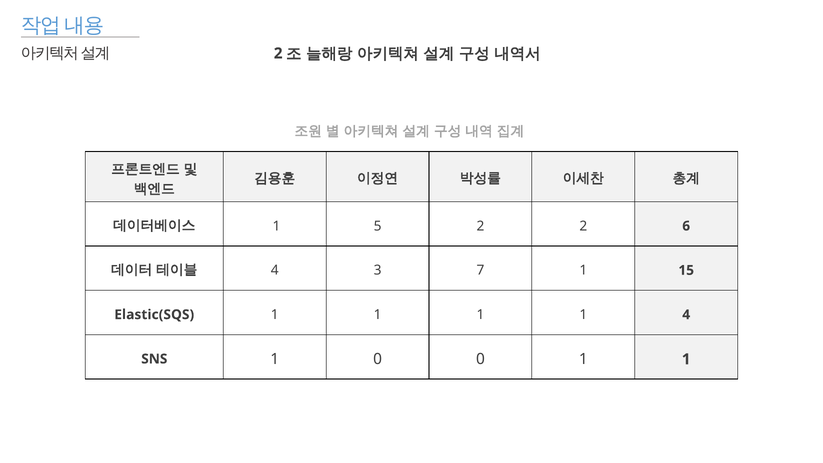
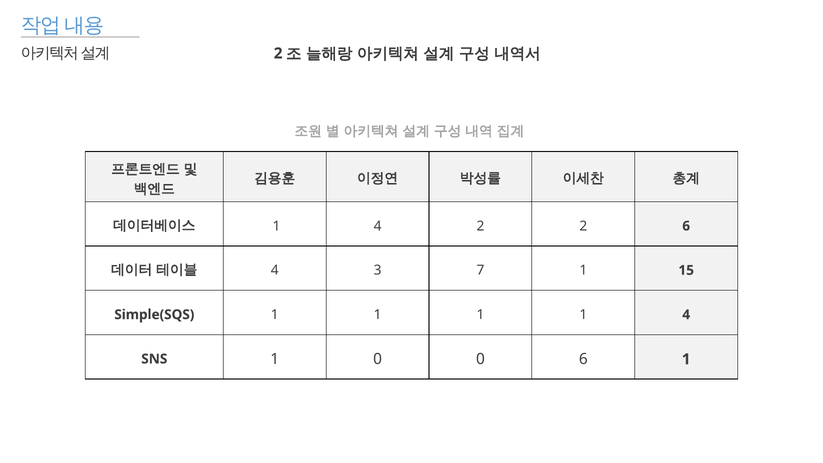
5 at (378, 226): 5 -> 4
Elastic(SQS: Elastic(SQS -> Simple(SQS
0 1: 1 -> 6
